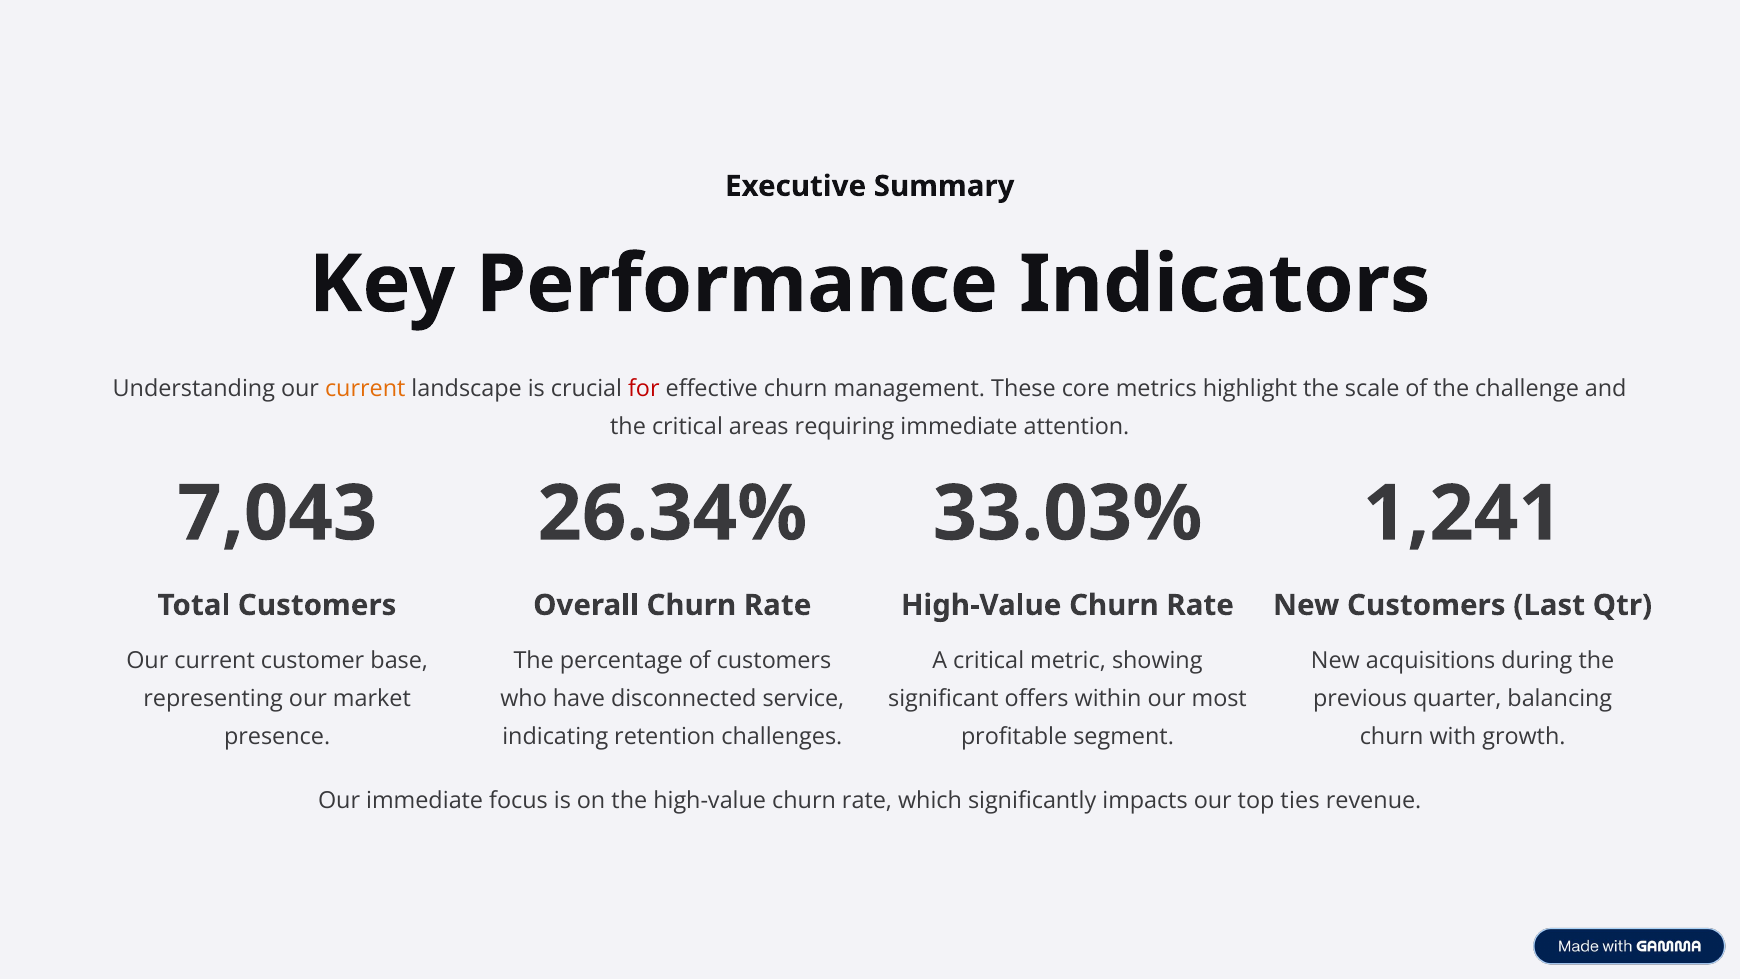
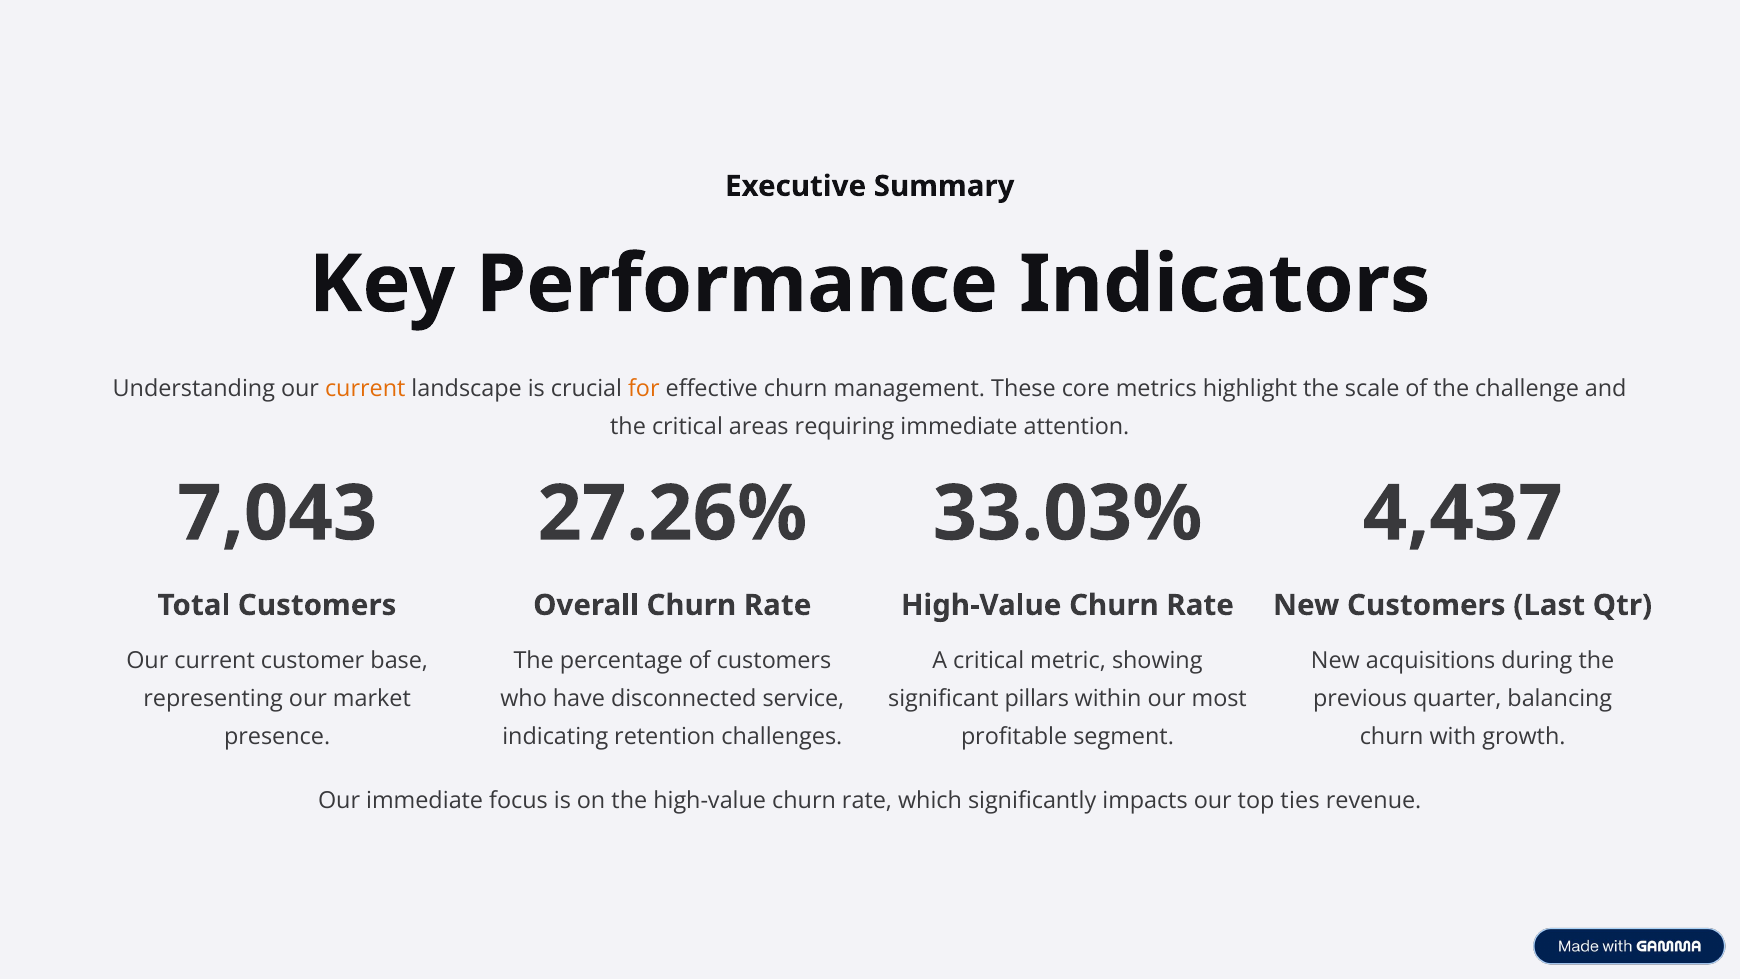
for colour: red -> orange
26.34%: 26.34% -> 27.26%
1,241: 1,241 -> 4,437
offers: offers -> pillars
